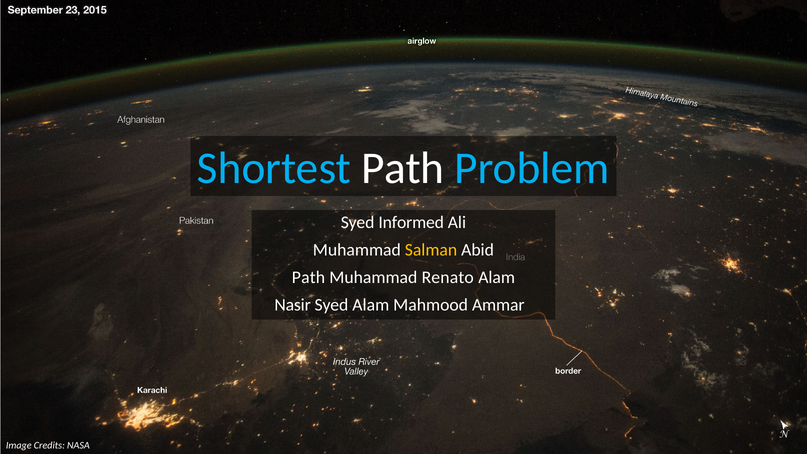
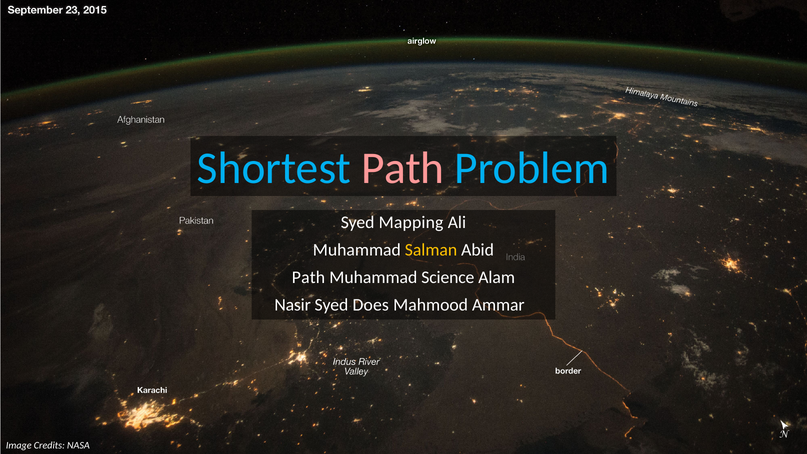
Path at (403, 168) colour: white -> pink
Informed: Informed -> Mapping
Renato: Renato -> Science
Syed Alam: Alam -> Does
